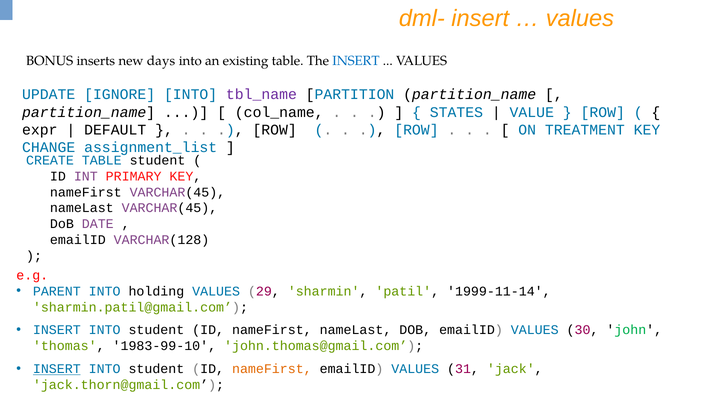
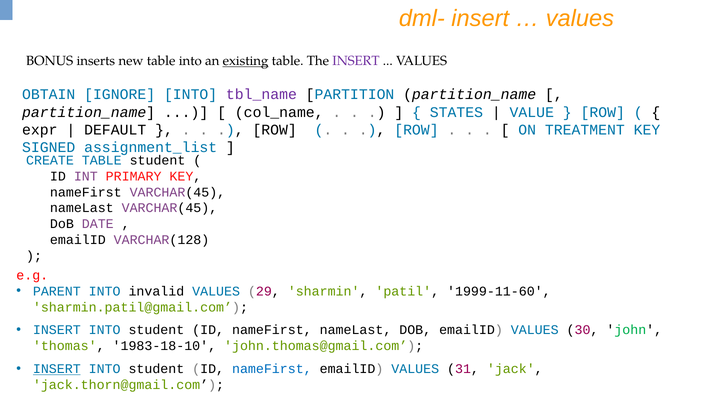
new days: days -> table
existing underline: none -> present
INSERT at (356, 61) colour: blue -> purple
UPDATE: UPDATE -> OBTAIN
CHANGE: CHANGE -> SIGNED
holding: holding -> invalid
1999-11-14: 1999-11-14 -> 1999-11-60
1983-99-10: 1983-99-10 -> 1983-18-10
nameFirst at (272, 369) colour: orange -> blue
